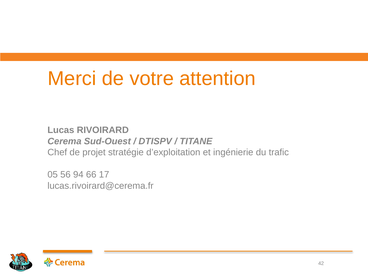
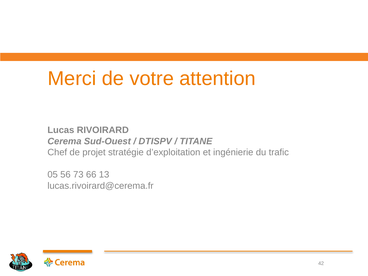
94: 94 -> 73
17: 17 -> 13
